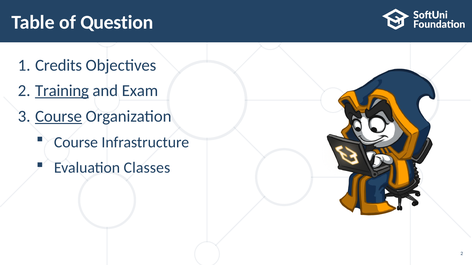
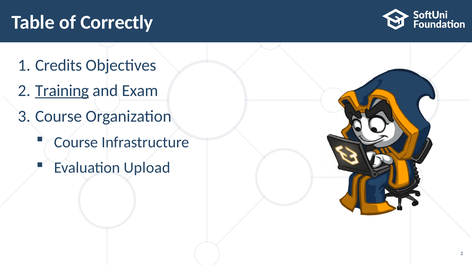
Question: Question -> Correctly
Course at (59, 116) underline: present -> none
Classes: Classes -> Upload
